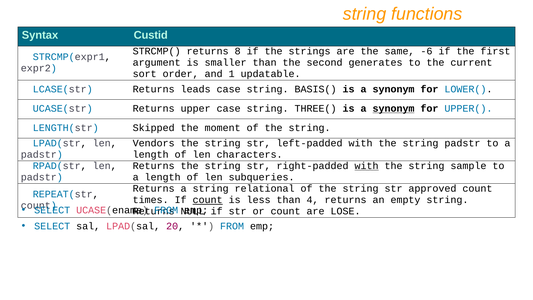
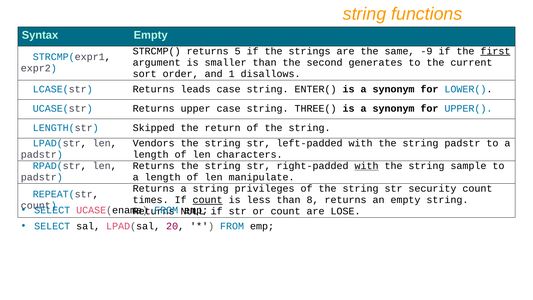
Syntax Custid: Custid -> Empty
8: 8 -> 5
-6: -6 -> -9
first underline: none -> present
updatable: updatable -> disallows
BASIS(: BASIS( -> ENTER(
synonym at (394, 108) underline: present -> none
moment: moment -> return
subqueries: subqueries -> manipulate
relational: relational -> privileges
approved: approved -> security
4: 4 -> 8
